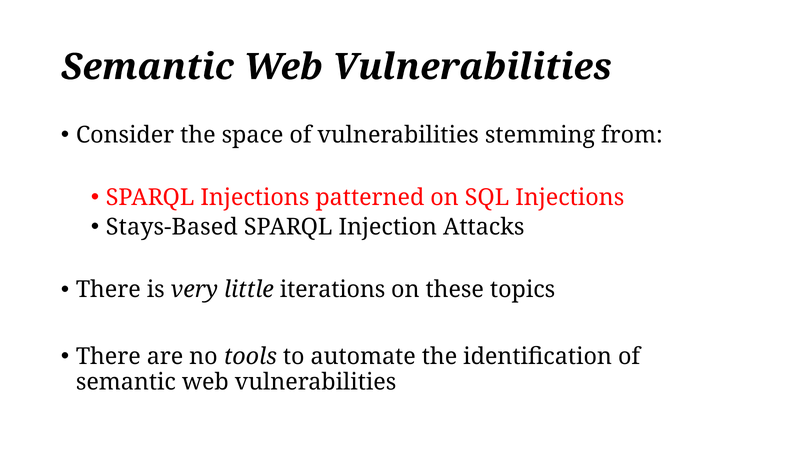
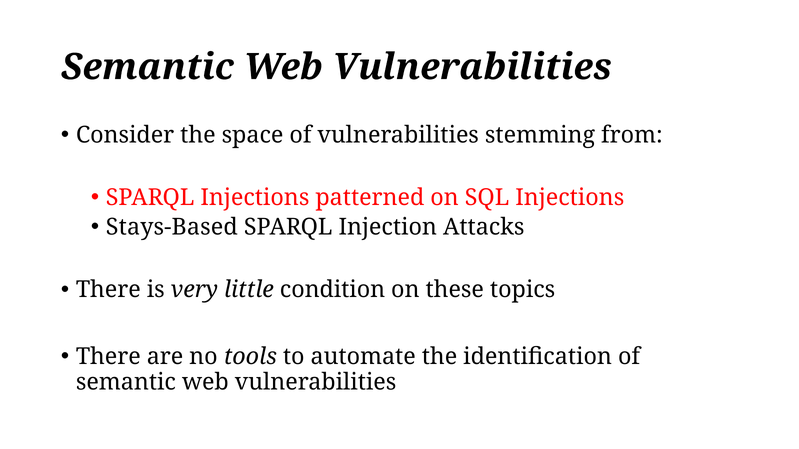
iterations: iterations -> condition
